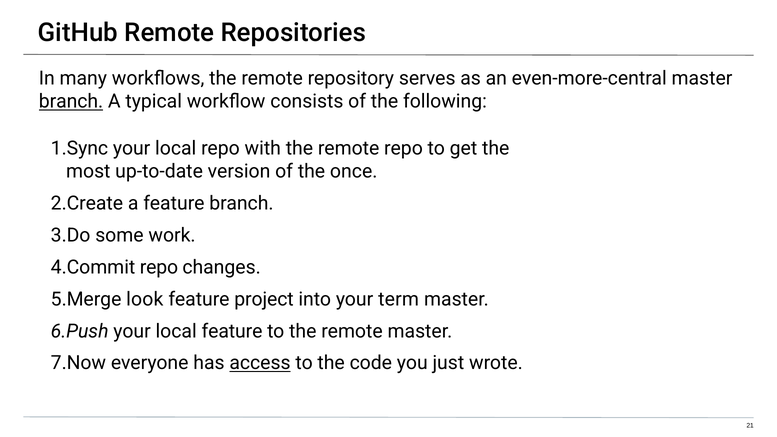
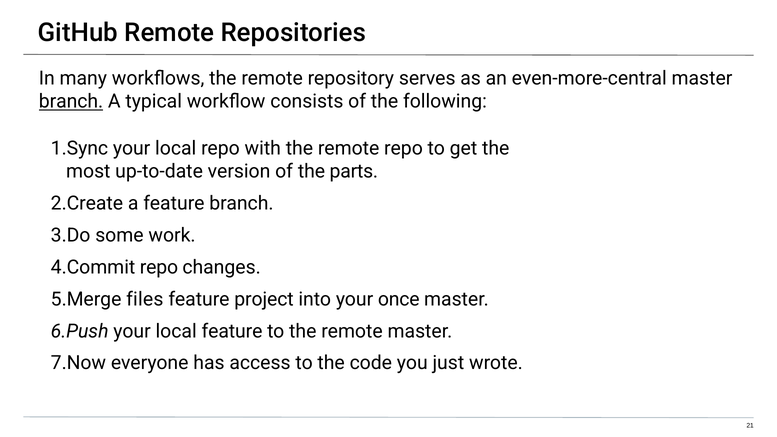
once: once -> parts
look: look -> files
term: term -> once
access underline: present -> none
